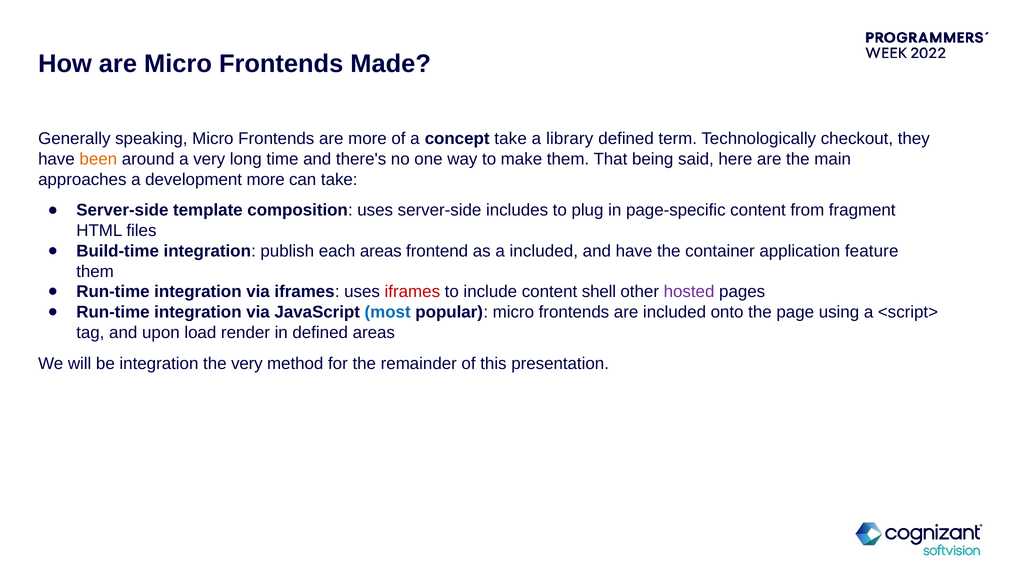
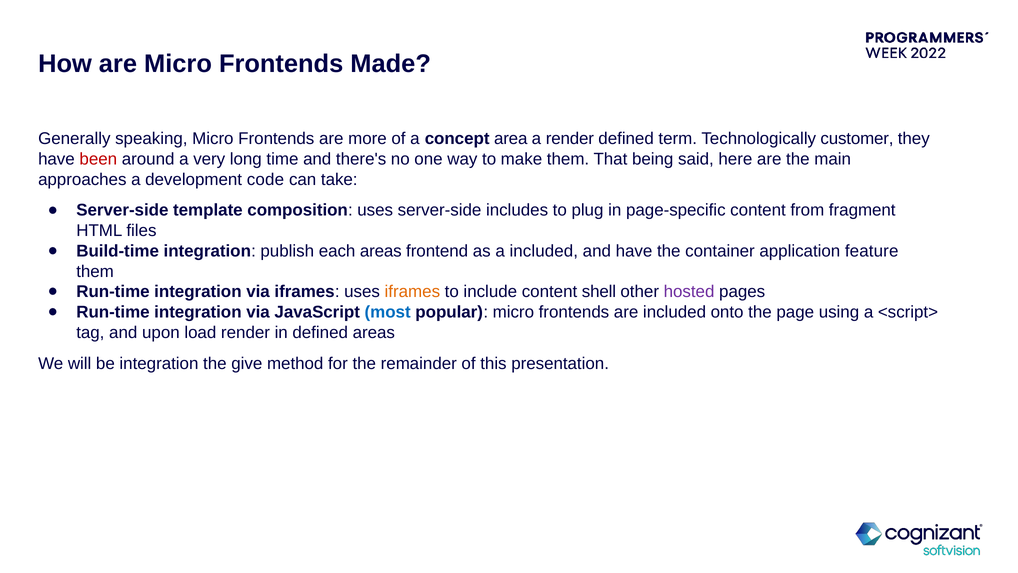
concept take: take -> area
a library: library -> render
checkout: checkout -> customer
been colour: orange -> red
development more: more -> code
iframes at (412, 292) colour: red -> orange
the very: very -> give
